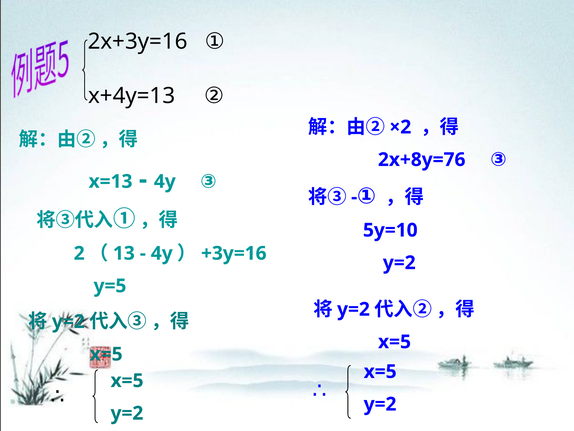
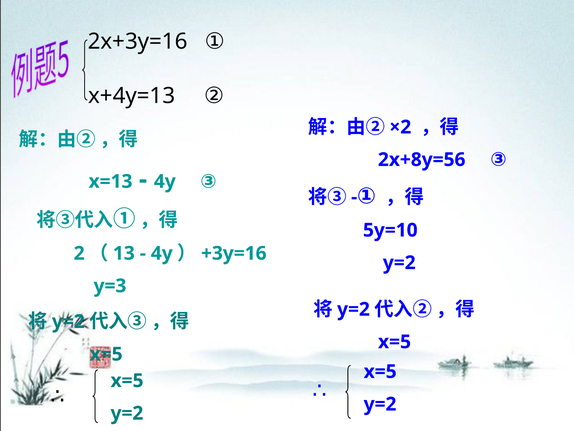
2x+8y=76: 2x+8y=76 -> 2x+8y=56
y=5: y=5 -> y=3
